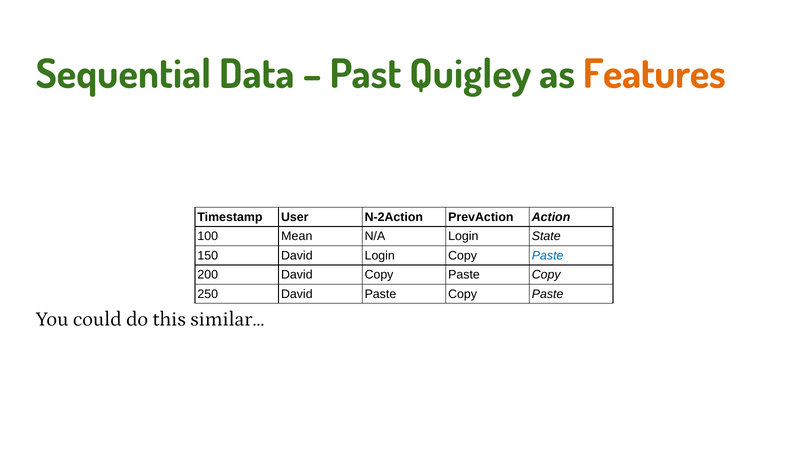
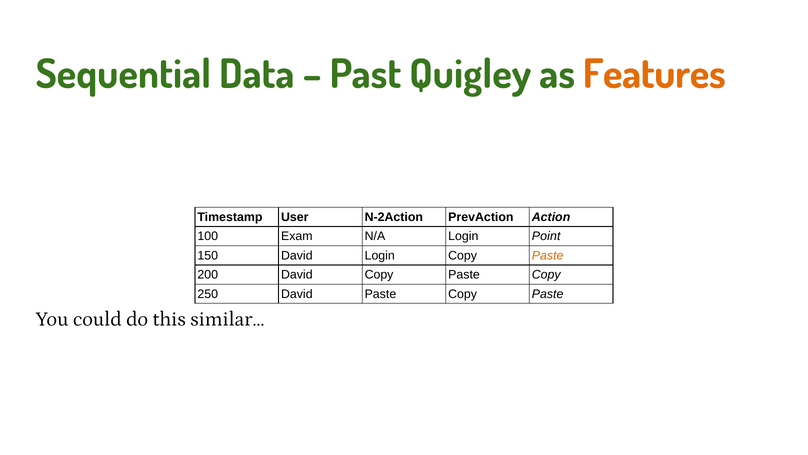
Mean: Mean -> Exam
State: State -> Point
Paste at (548, 255) colour: blue -> orange
